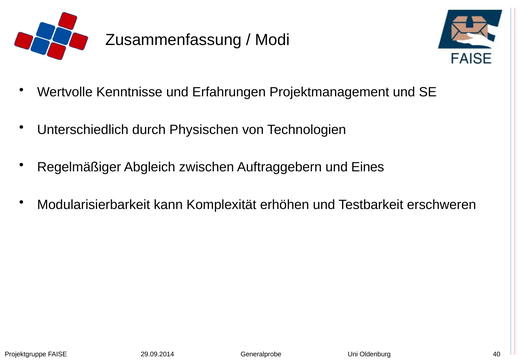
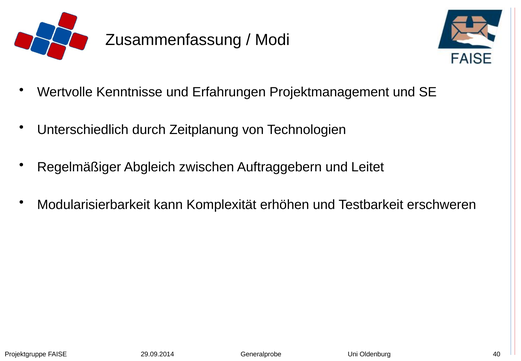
Physischen: Physischen -> Zeitplanung
Eines: Eines -> Leitet
